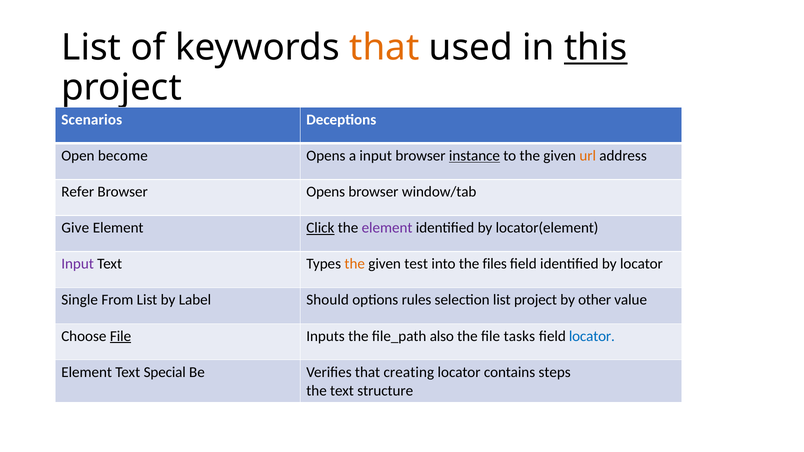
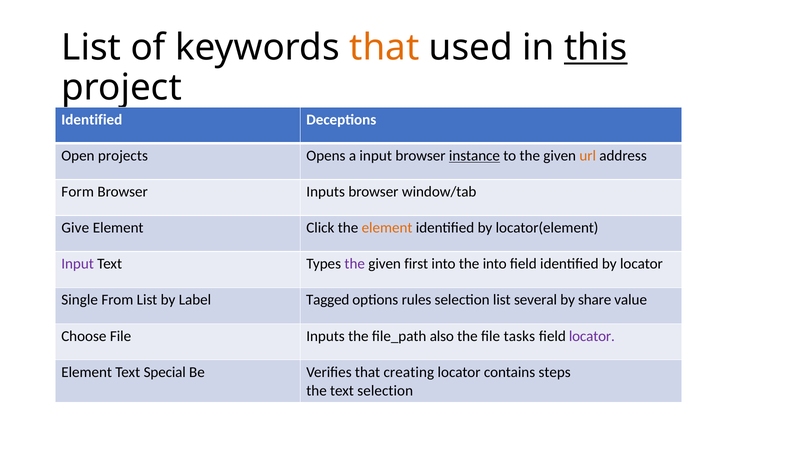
Scenarios at (92, 120): Scenarios -> Identified
become: become -> projects
Refer: Refer -> Form
Browser Opens: Opens -> Inputs
Click underline: present -> none
element at (387, 228) colour: purple -> orange
the at (355, 264) colour: orange -> purple
test: test -> first
the files: files -> into
Should: Should -> Tagged
list project: project -> several
other: other -> share
File at (121, 336) underline: present -> none
locator at (592, 336) colour: blue -> purple
text structure: structure -> selection
